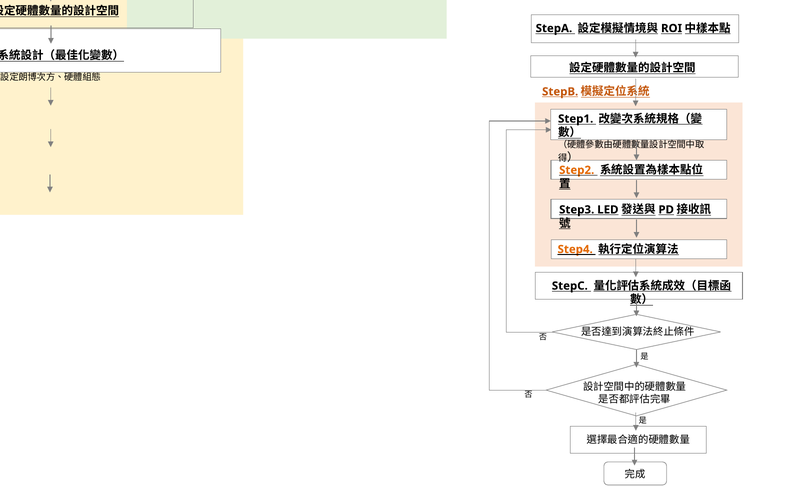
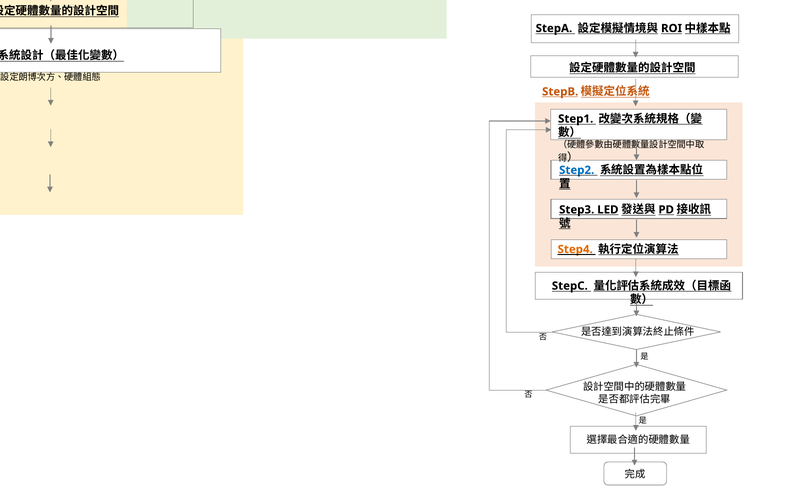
Step2 colour: orange -> blue
